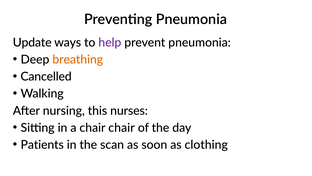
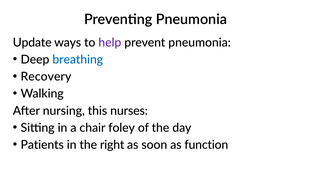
breathing colour: orange -> blue
Cancelled: Cancelled -> Recovery
chair chair: chair -> foley
scan: scan -> right
clothing: clothing -> function
